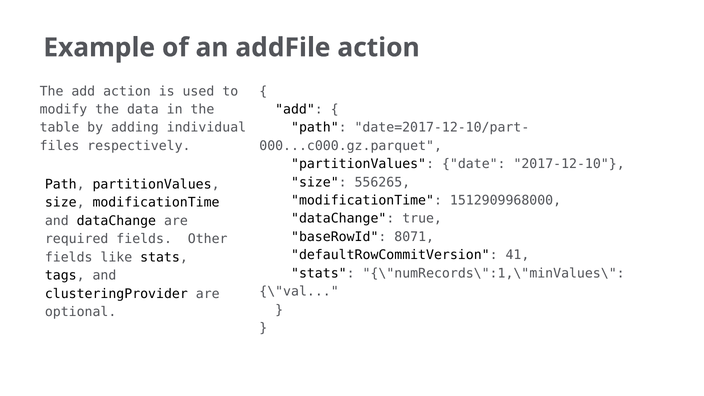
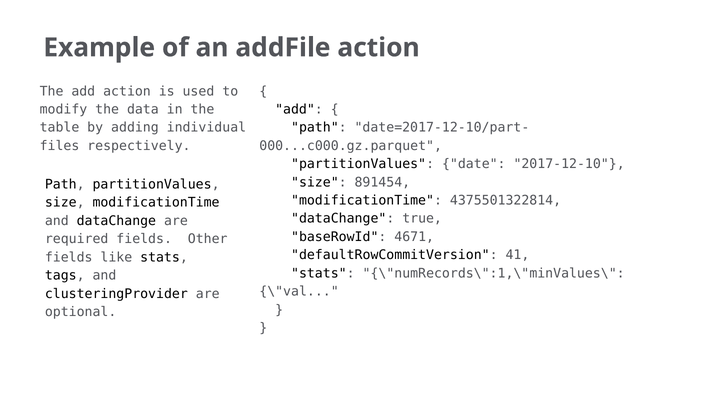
556265: 556265 -> 891454
1512909968000: 1512909968000 -> 4375501322814
8071: 8071 -> 4671
